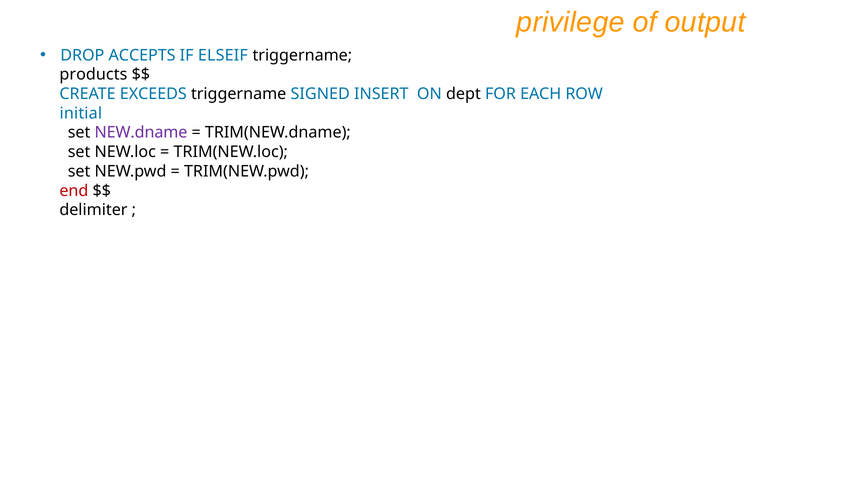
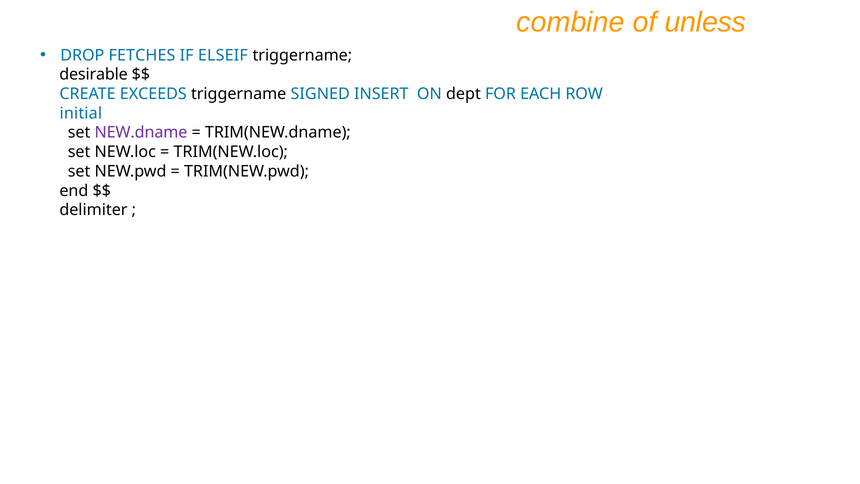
privilege: privilege -> combine
output: output -> unless
ACCEPTS: ACCEPTS -> FETCHES
products: products -> desirable
end colour: red -> black
